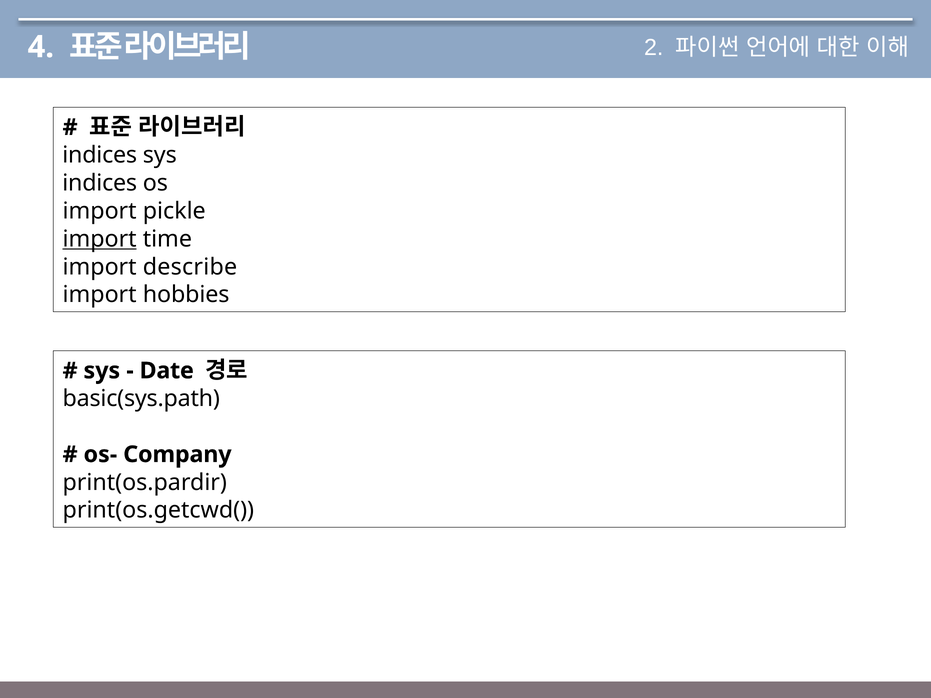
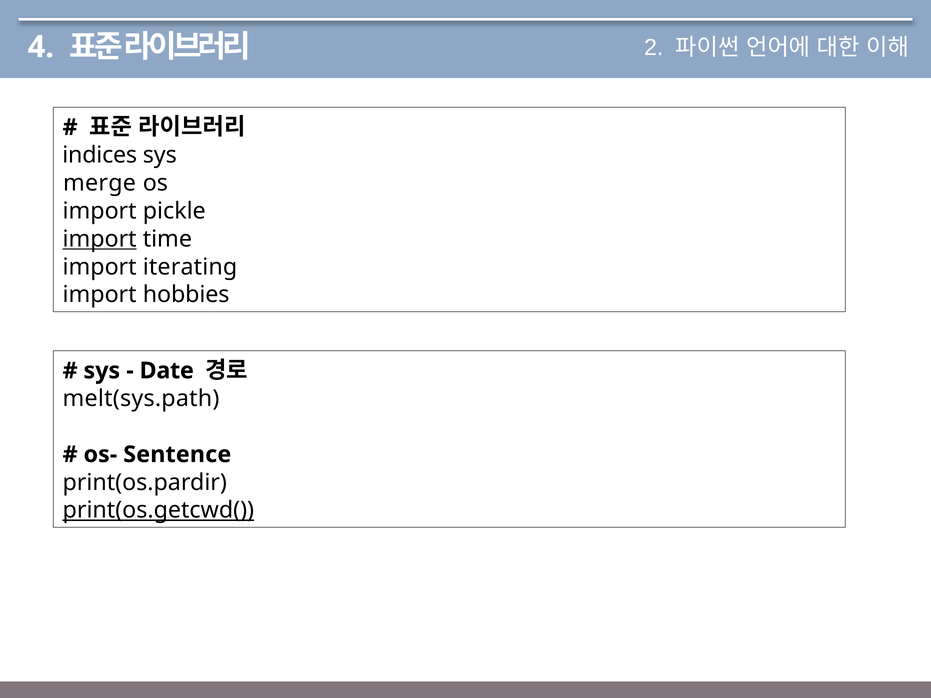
indices at (100, 183): indices -> merge
describe: describe -> iterating
basic(sys.path: basic(sys.path -> melt(sys.path
Company: Company -> Sentence
print(os.getcwd( underline: none -> present
